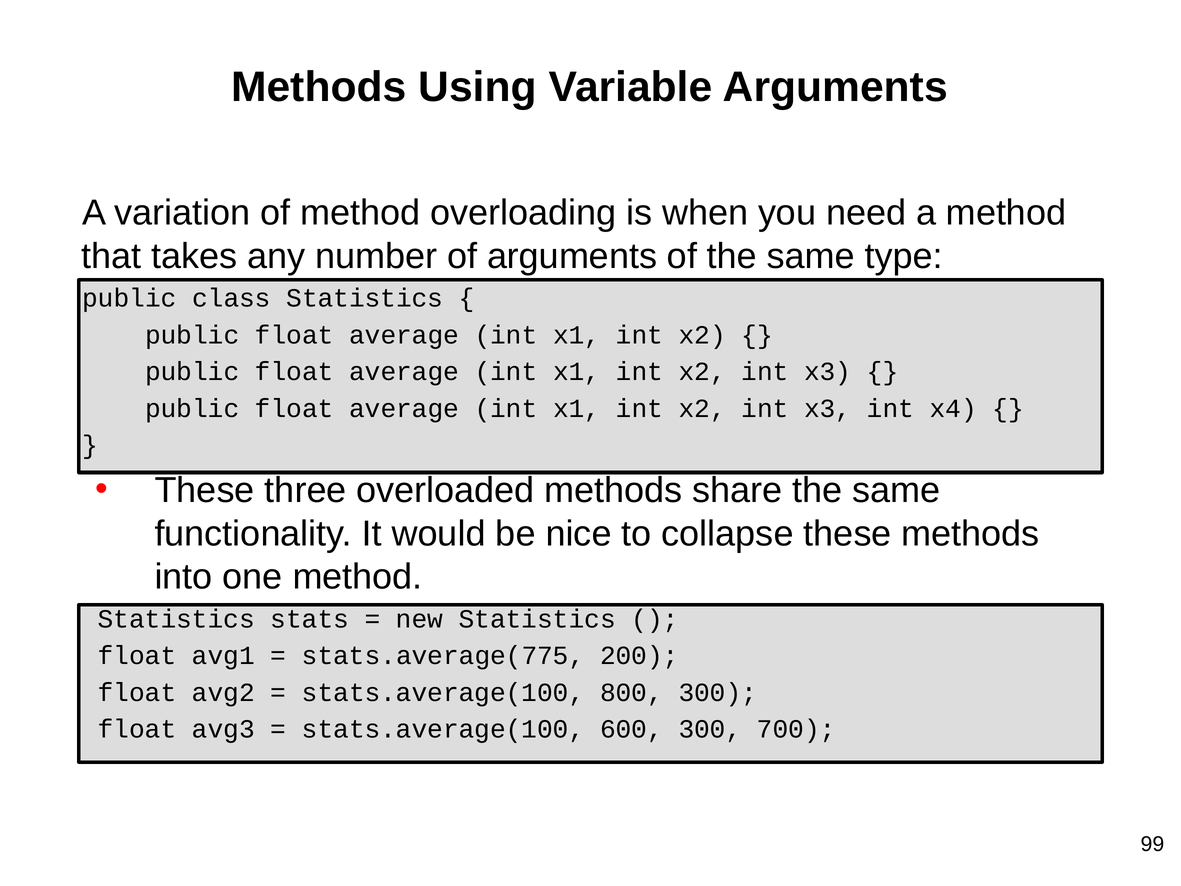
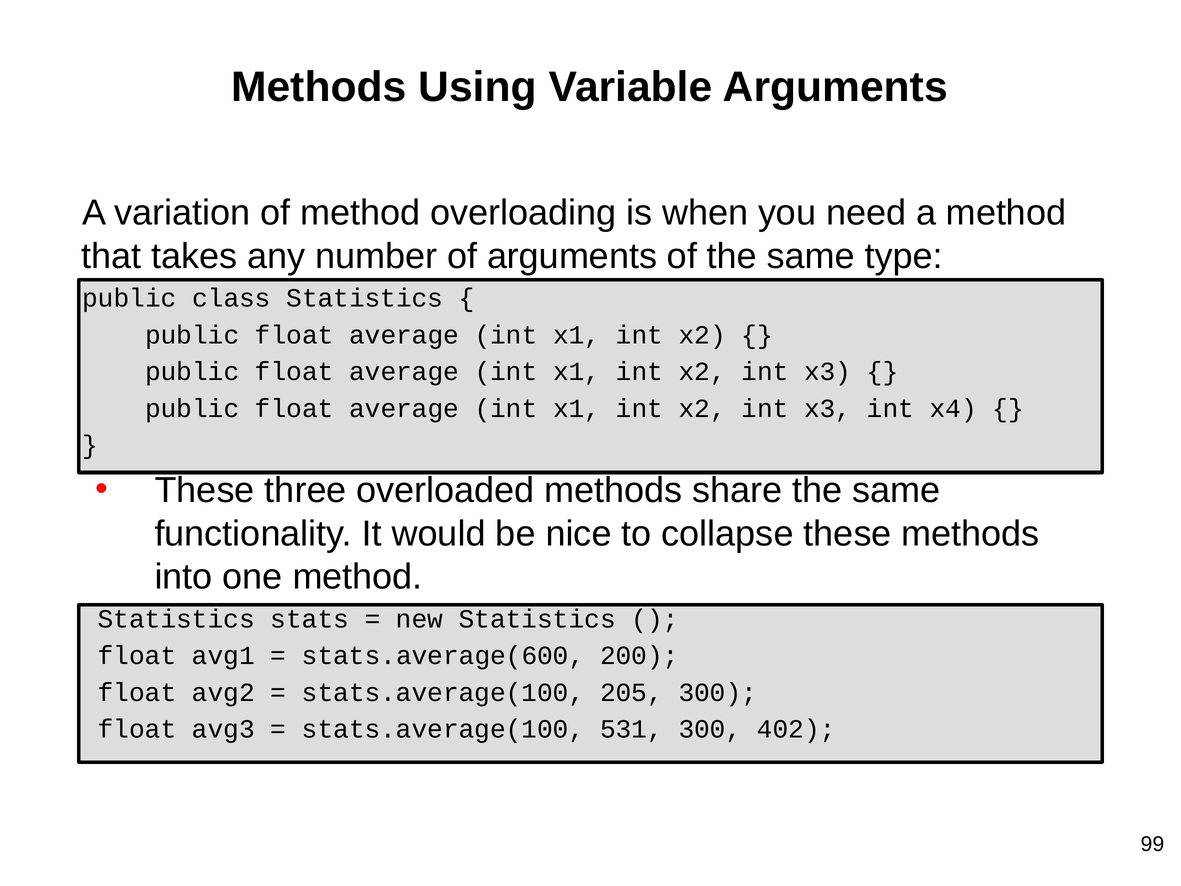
stats.average(775: stats.average(775 -> stats.average(600
800: 800 -> 205
600: 600 -> 531
700: 700 -> 402
